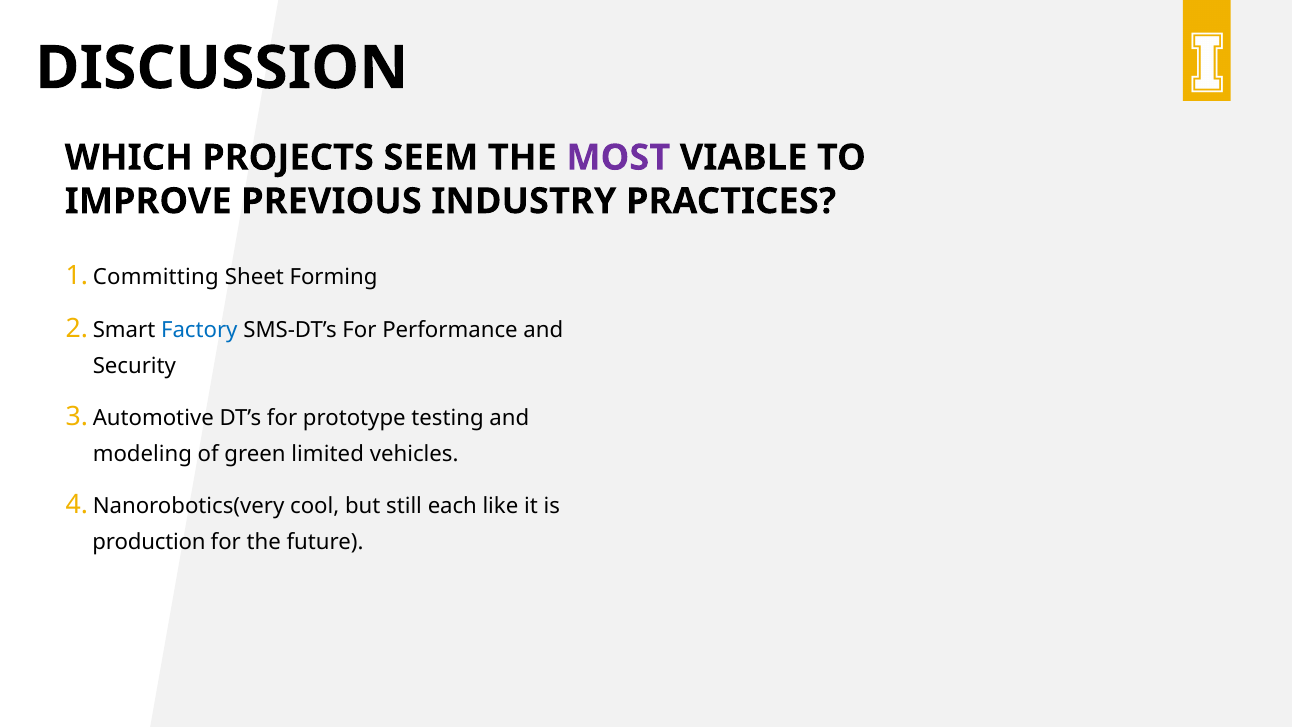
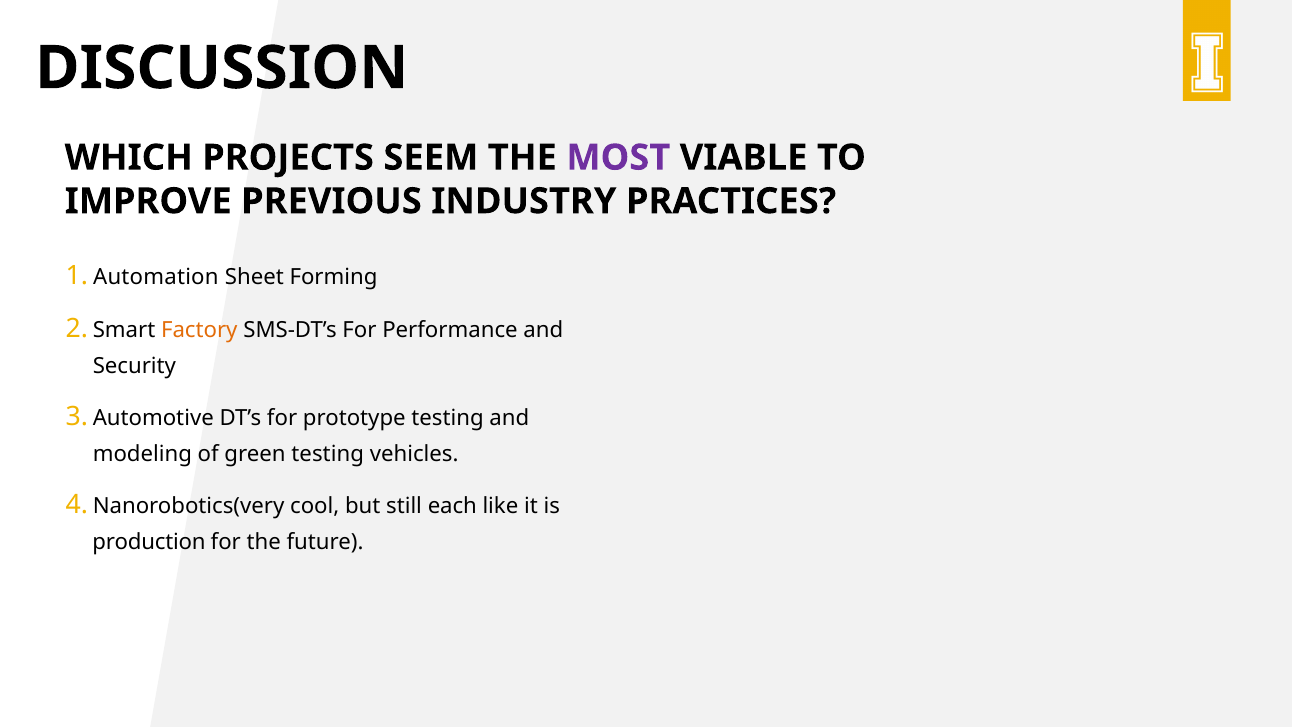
Committing: Committing -> Automation
Factory colour: blue -> orange
green limited: limited -> testing
